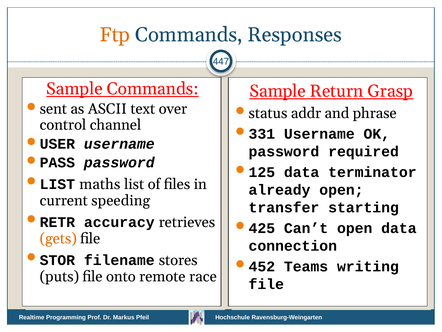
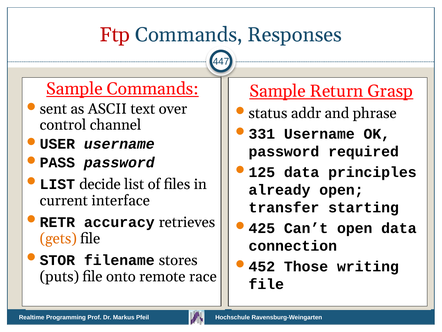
Ftp colour: orange -> red
terminator: terminator -> principles
maths: maths -> decide
speeding: speeding -> interface
Teams: Teams -> Those
